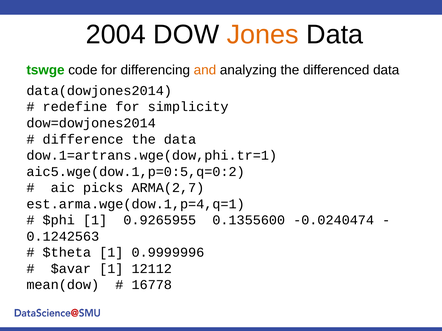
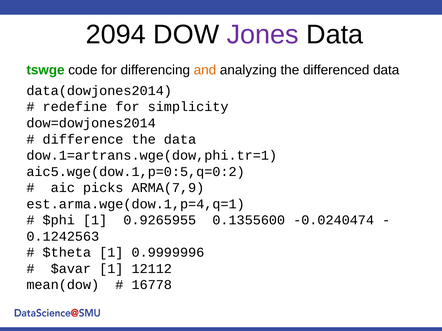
2004: 2004 -> 2094
Jones colour: orange -> purple
ARMA(2,7: ARMA(2,7 -> ARMA(7,9
